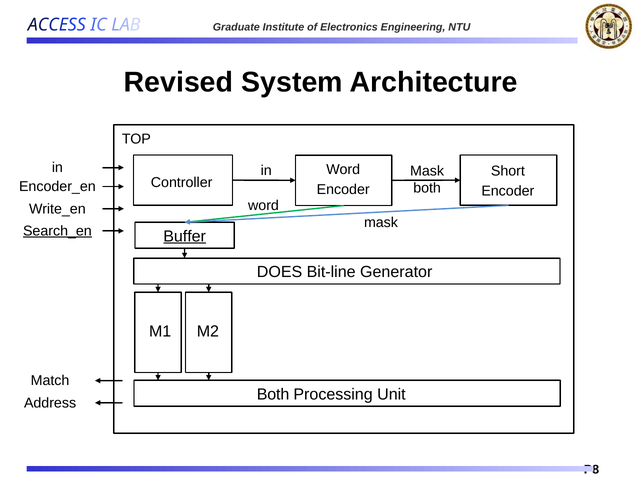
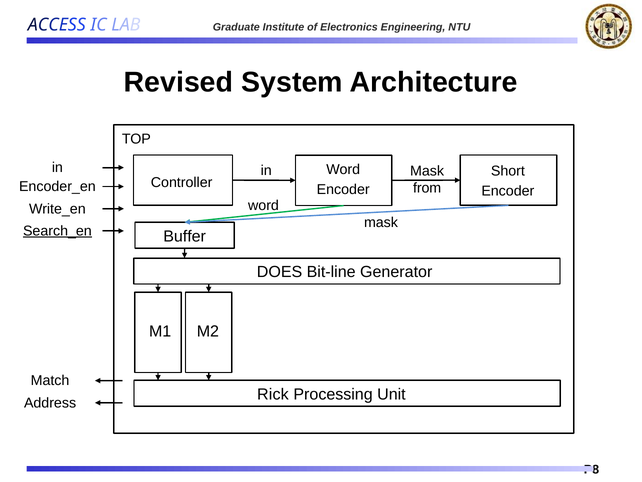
both at (427, 188): both -> from
Buffer underline: present -> none
Both at (273, 394): Both -> Rick
